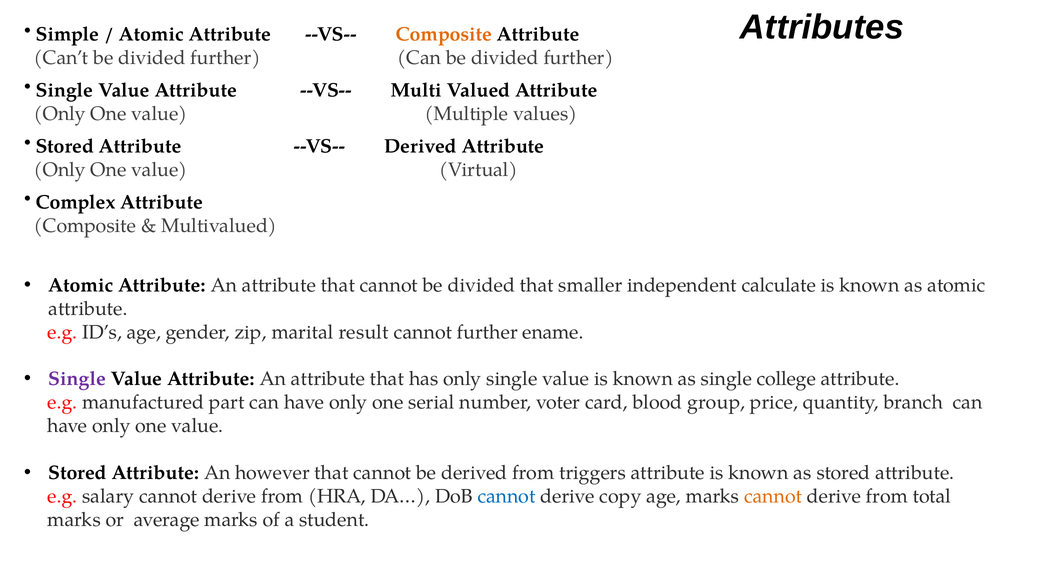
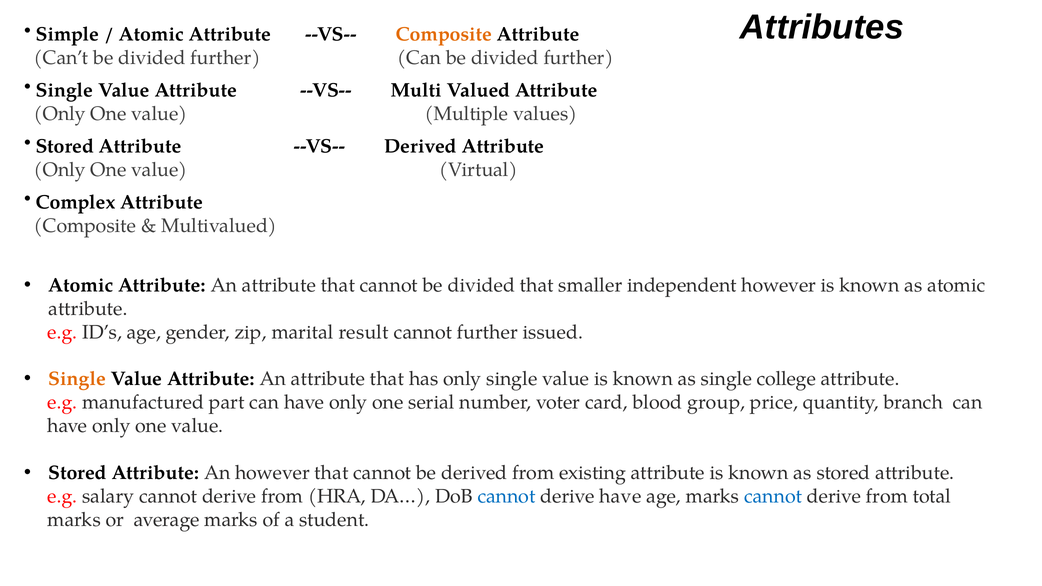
independent calculate: calculate -> however
ename: ename -> issued
Single at (77, 379) colour: purple -> orange
triggers: triggers -> existing
derive copy: copy -> have
cannot at (773, 496) colour: orange -> blue
